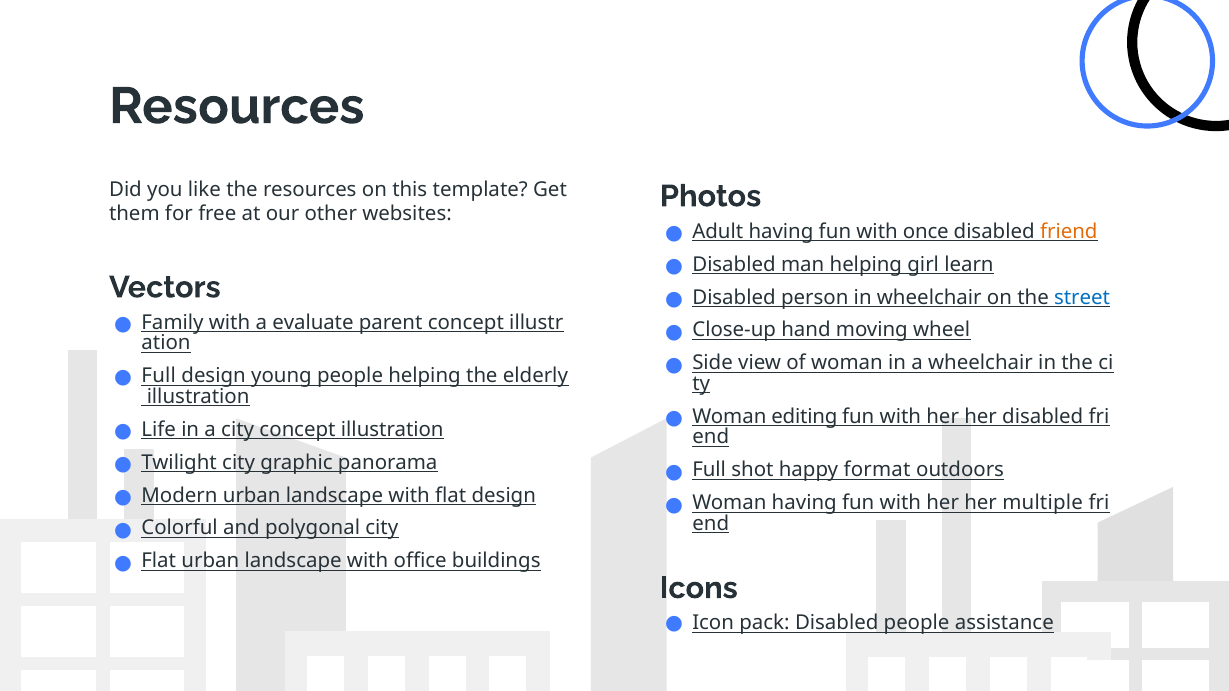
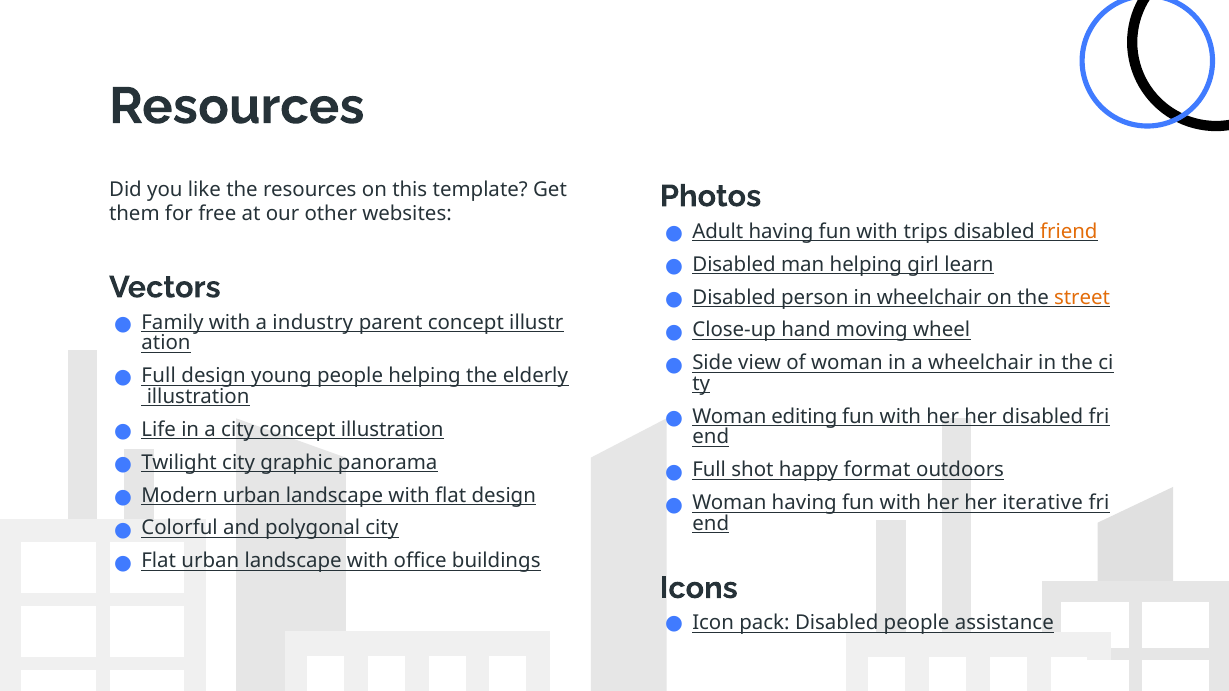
once: once -> trips
street colour: blue -> orange
evaluate: evaluate -> industry
multiple: multiple -> iterative
